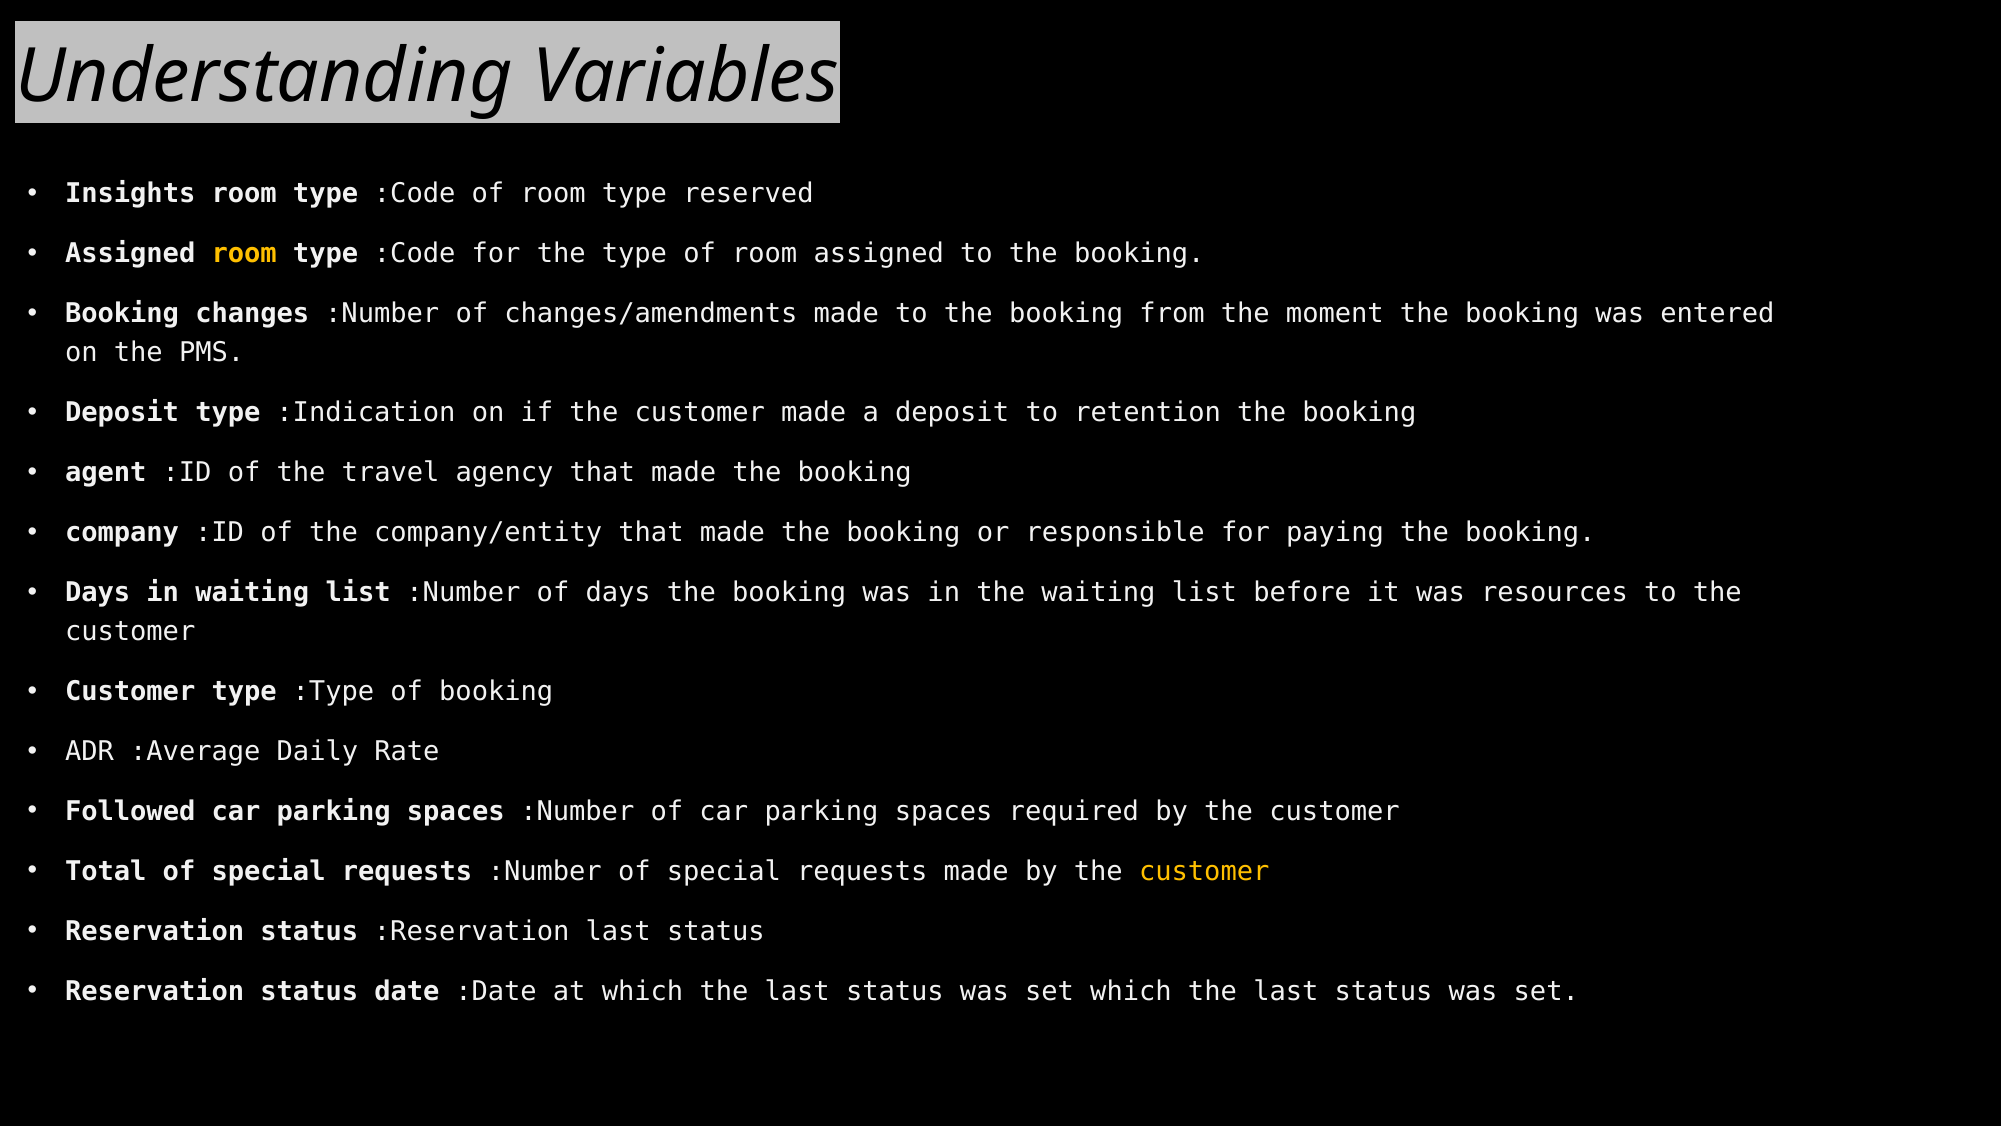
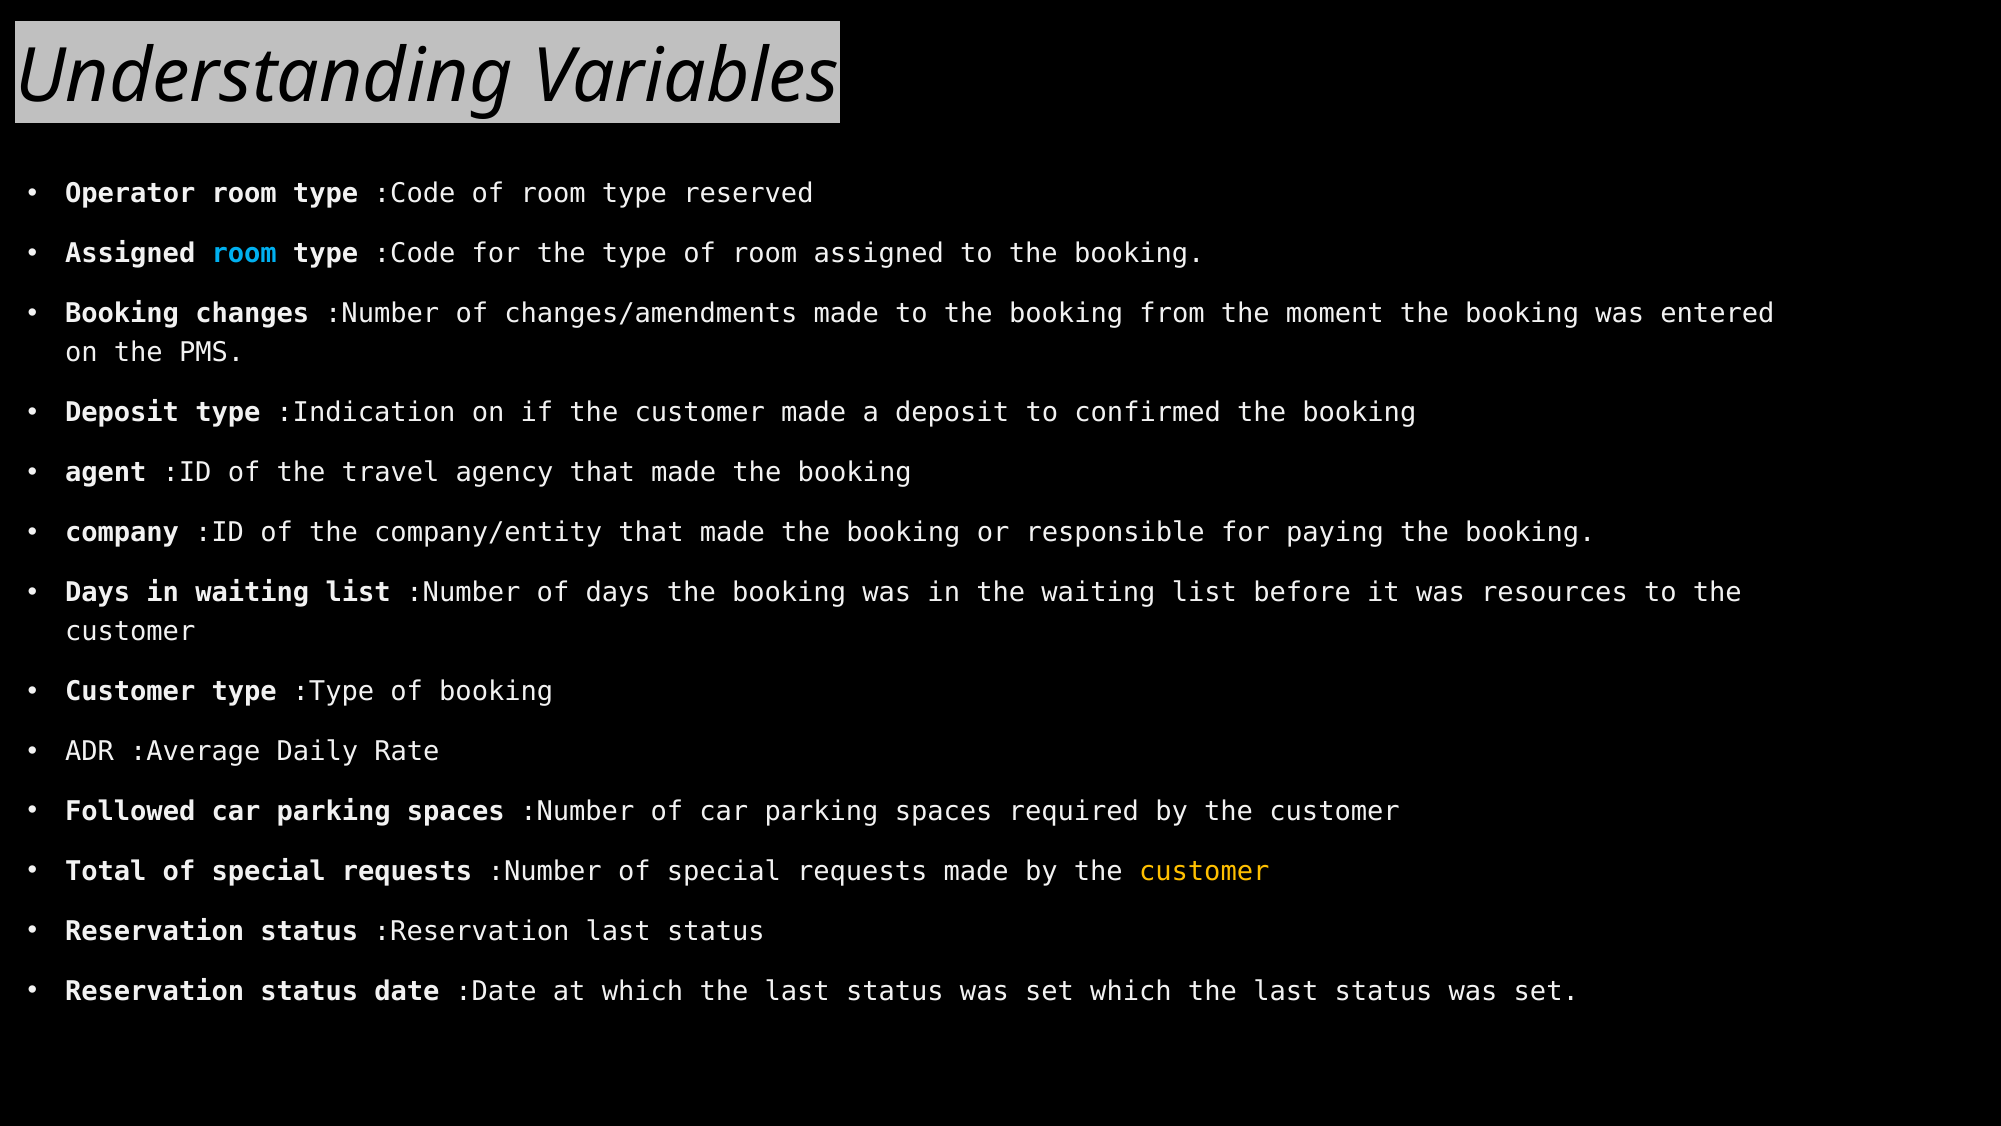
Insights: Insights -> Operator
room at (244, 254) colour: yellow -> light blue
retention: retention -> confirmed
